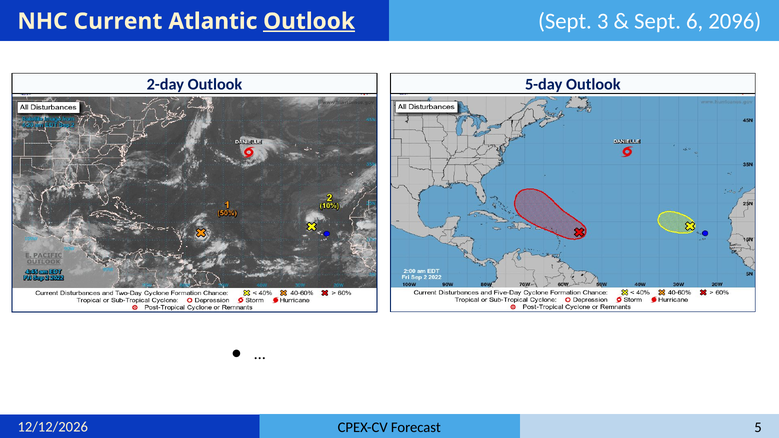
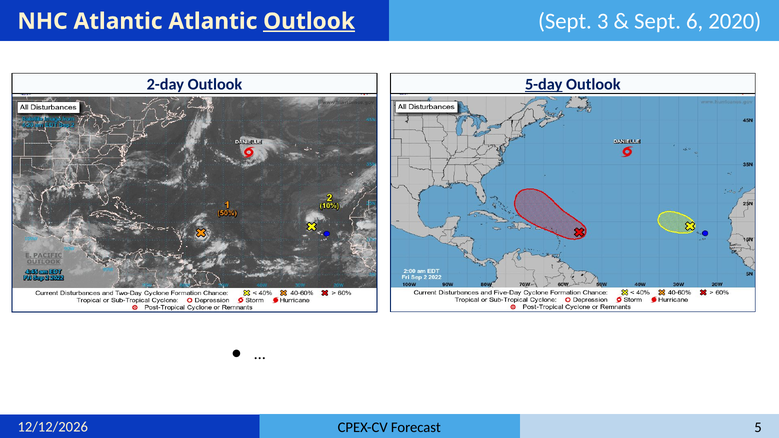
NHC Current: Current -> Atlantic
2096: 2096 -> 2020
5-day underline: none -> present
